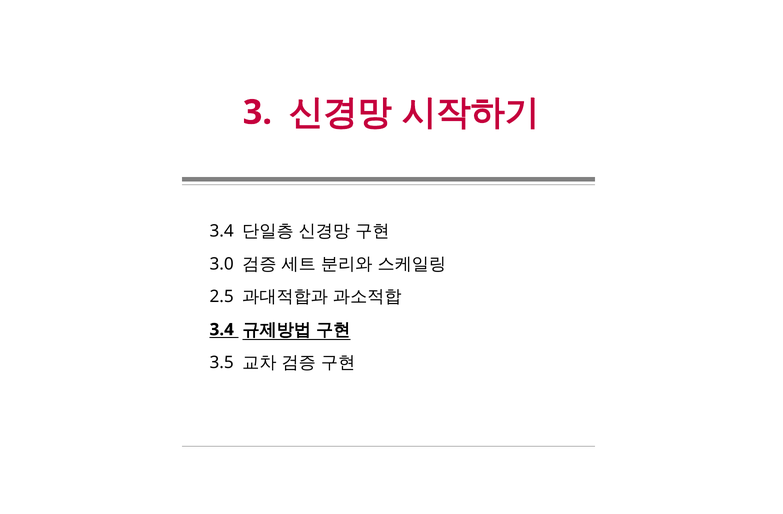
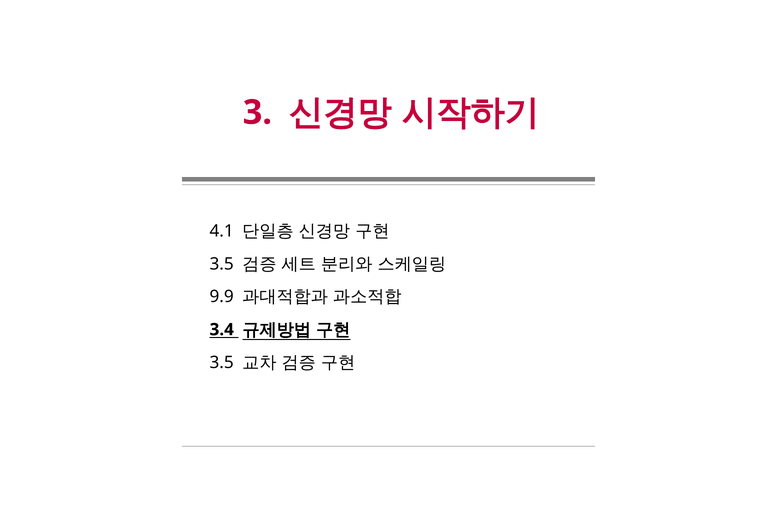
3.4 at (222, 231): 3.4 -> 4.1
3.0 at (222, 264): 3.0 -> 3.5
2.5: 2.5 -> 9.9
